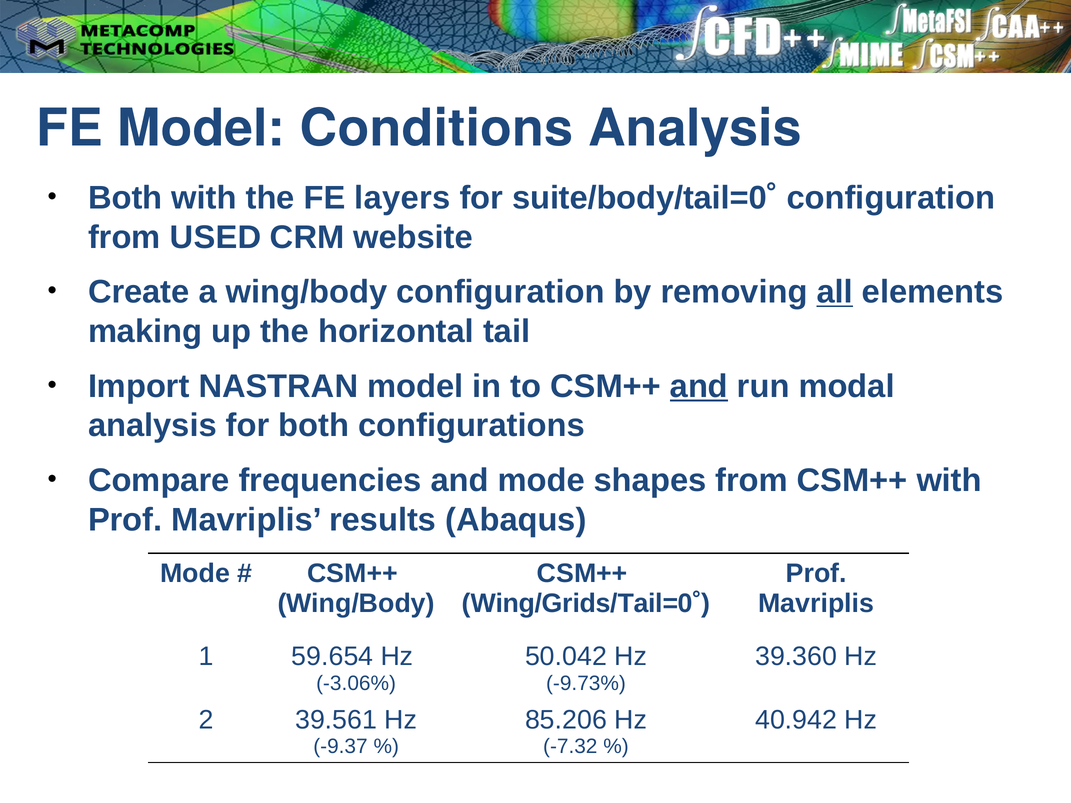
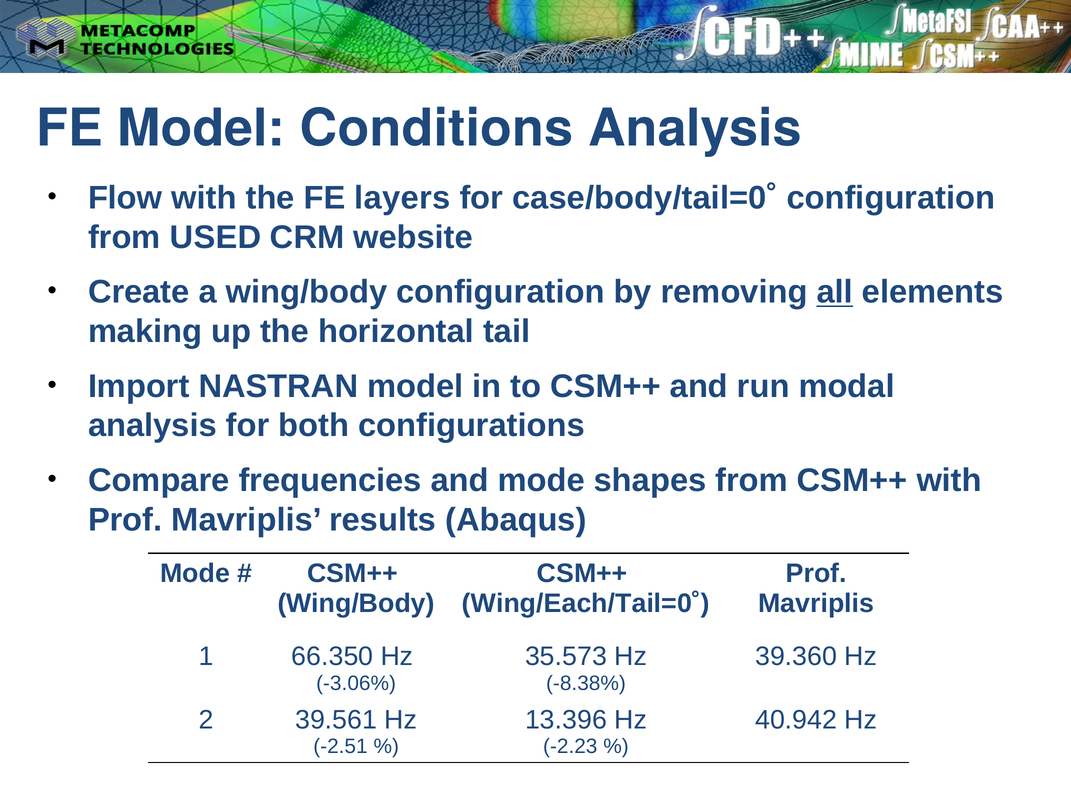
Both at (125, 198): Both -> Flow
suite/body/tail=0˚: suite/body/tail=0˚ -> case/body/tail=0˚
and at (699, 387) underline: present -> none
Wing/Grids/Tail=0˚: Wing/Grids/Tail=0˚ -> Wing/Each/Tail=0˚
59.654: 59.654 -> 66.350
50.042: 50.042 -> 35.573
-9.73%: -9.73% -> -8.38%
85.206: 85.206 -> 13.396
-9.37: -9.37 -> -2.51
-7.32: -7.32 -> -2.23
